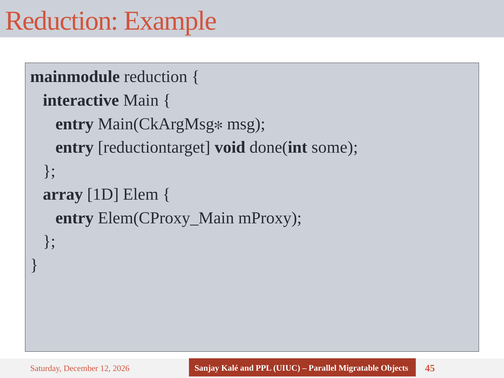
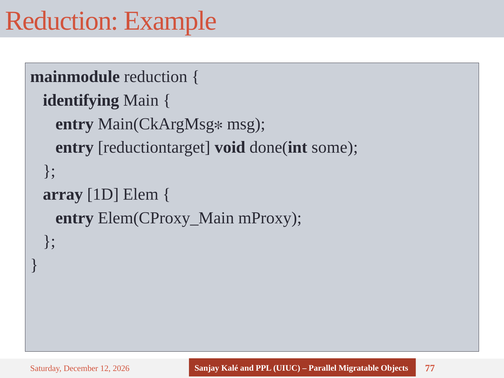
interactive: interactive -> identifying
45: 45 -> 77
